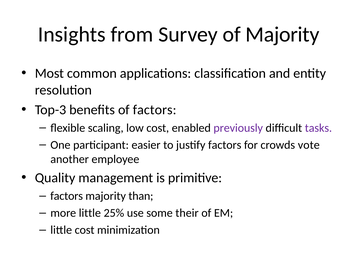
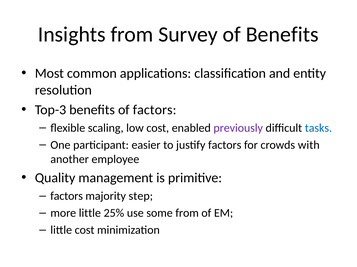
of Majority: Majority -> Benefits
tasks colour: purple -> blue
vote: vote -> with
than: than -> step
some their: their -> from
